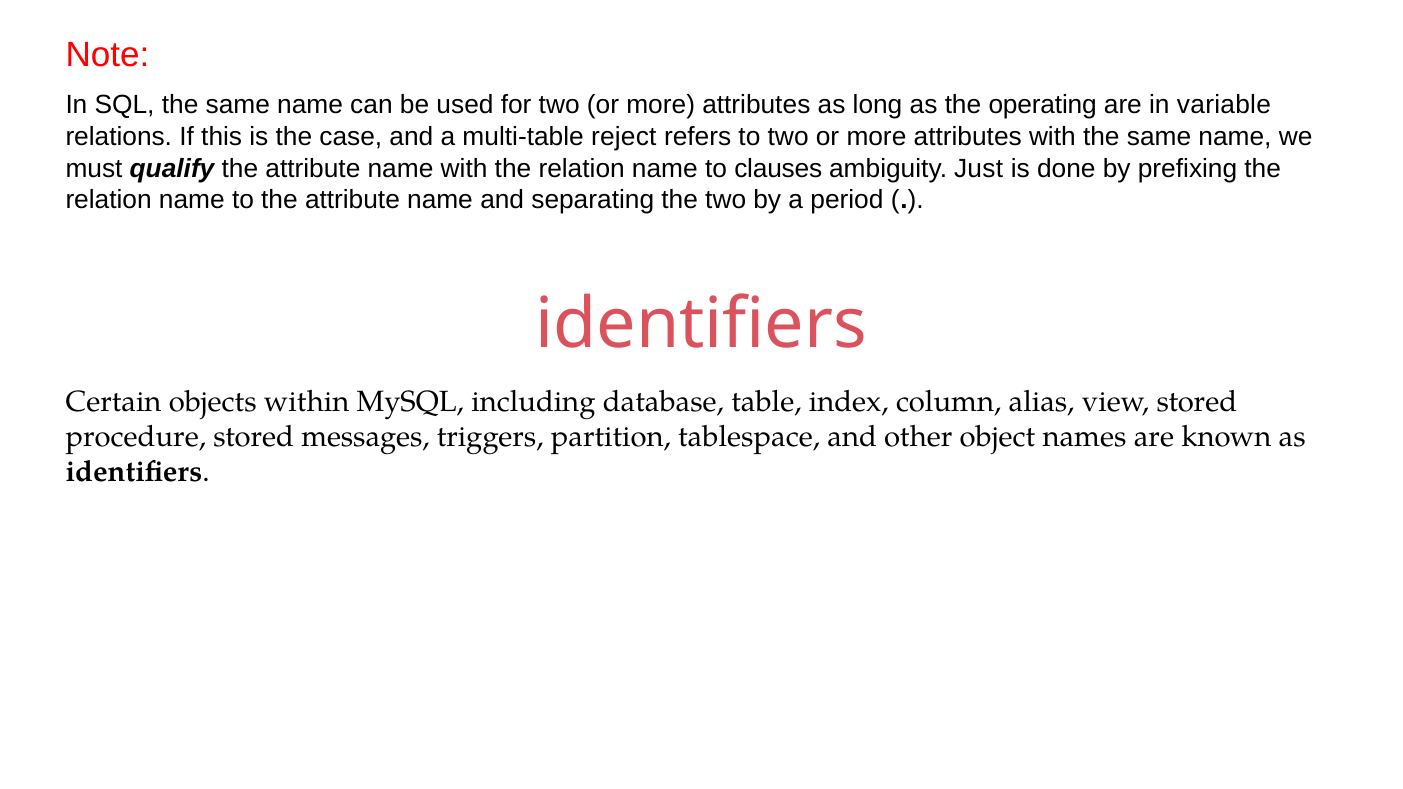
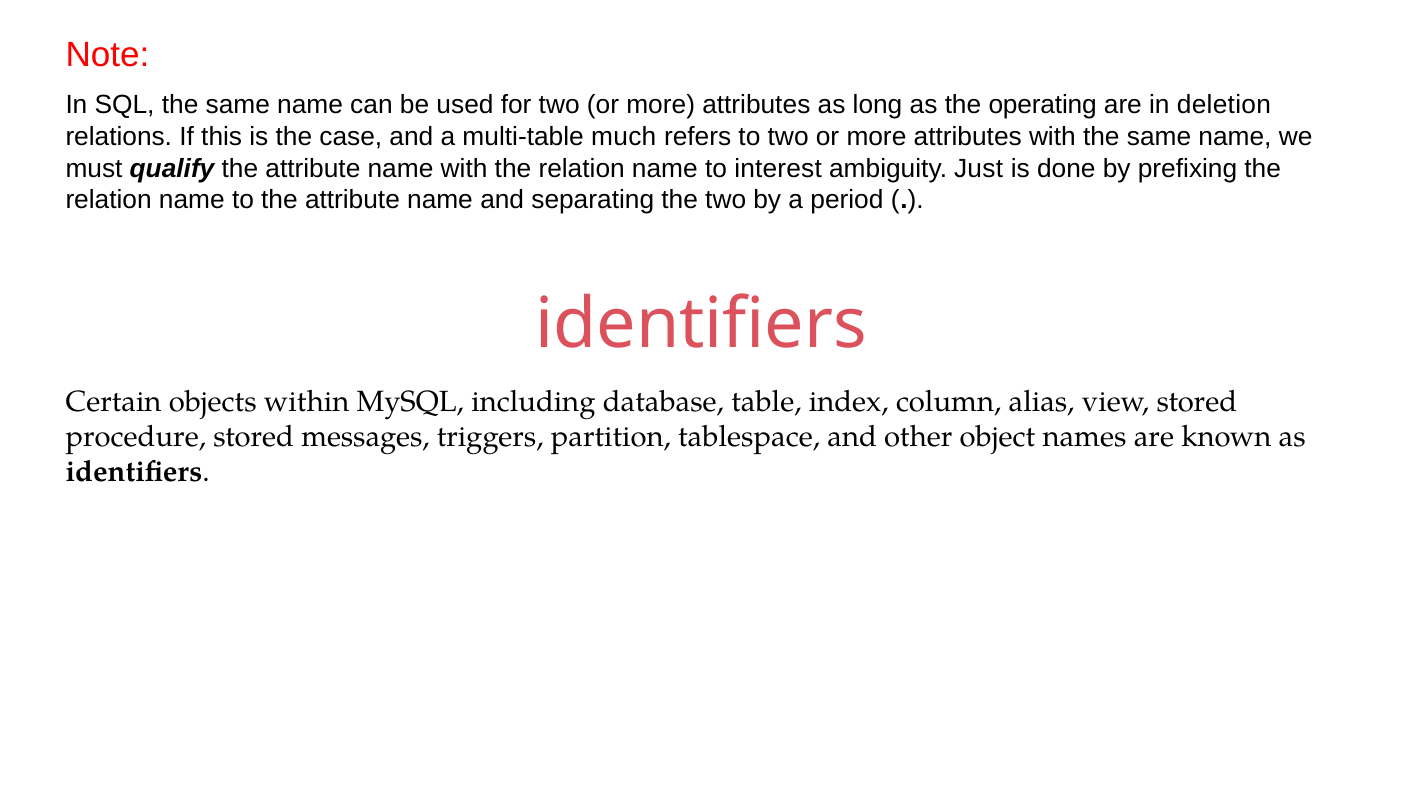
variable: variable -> deletion
reject: reject -> much
clauses: clauses -> interest
